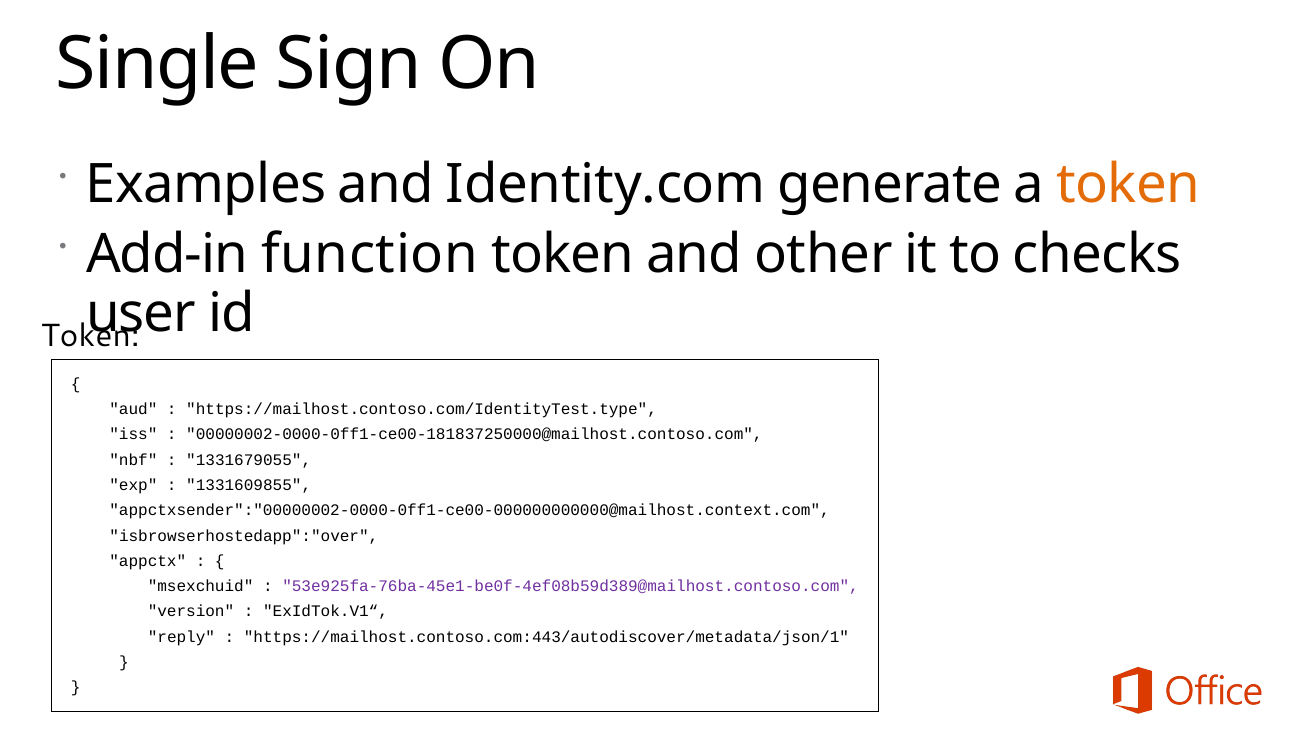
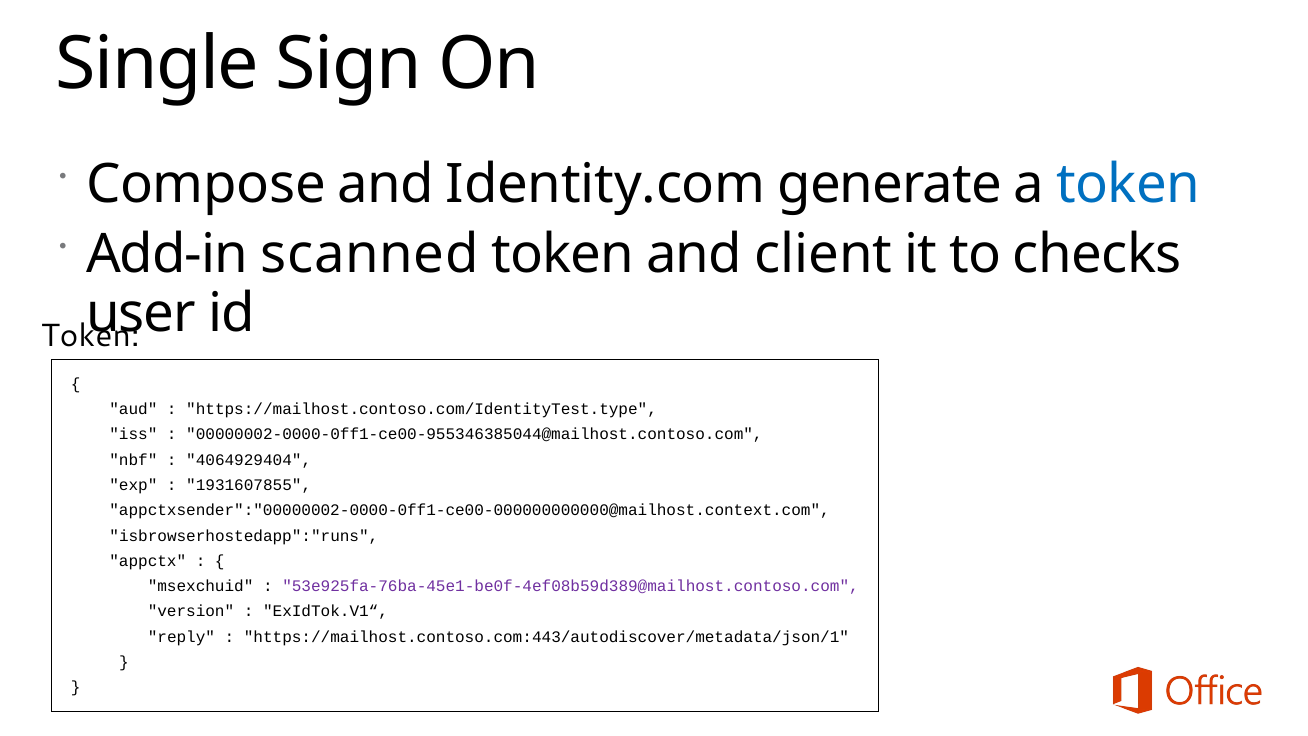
Examples: Examples -> Compose
token at (1128, 184) colour: orange -> blue
function: function -> scanned
other: other -> client
00000002-0000-0ff1-ce00-181837250000@mailhost.contoso.com: 00000002-0000-0ff1-ce00-181837250000@mailhost.contoso.com -> 00000002-0000-0ff1-ce00-955346385044@mailhost.contoso.com
1331679055: 1331679055 -> 4064929404
1331609855: 1331609855 -> 1931607855
isbrowserhostedapp":"over: isbrowserhostedapp":"over -> isbrowserhostedapp":"runs
